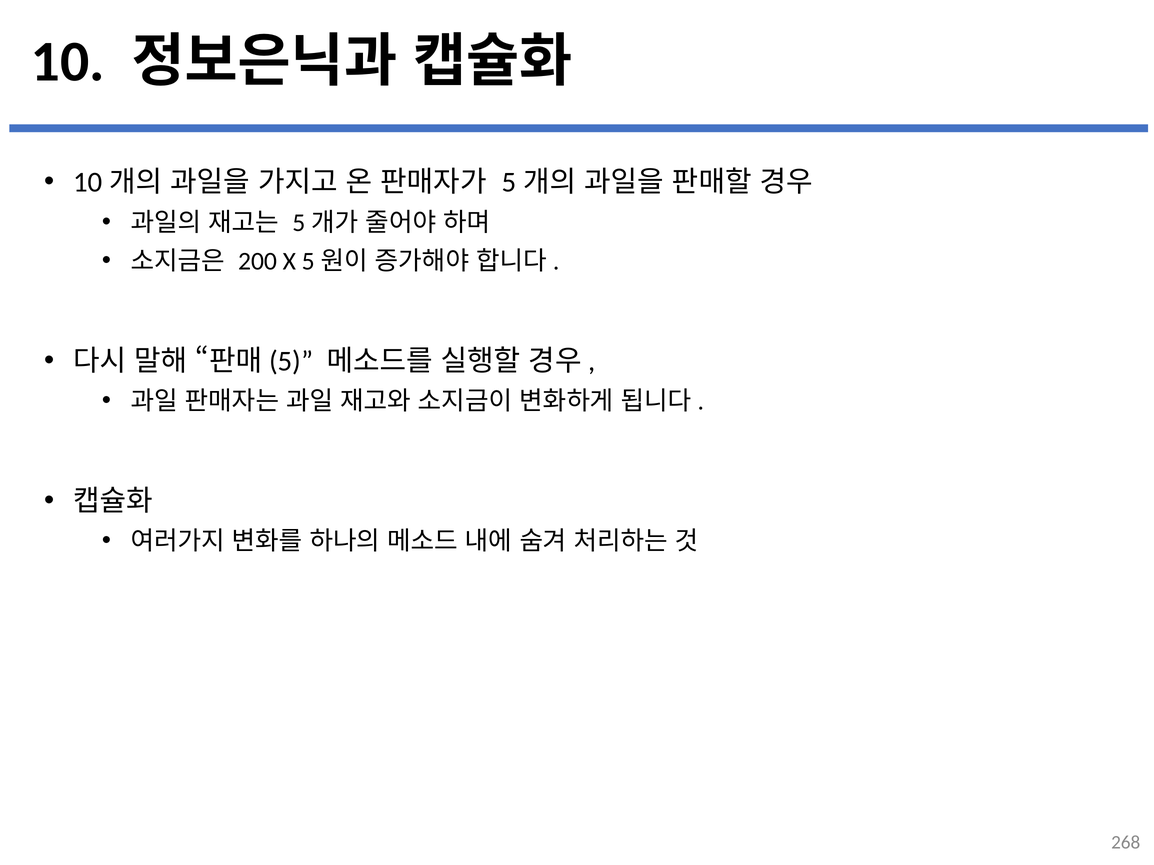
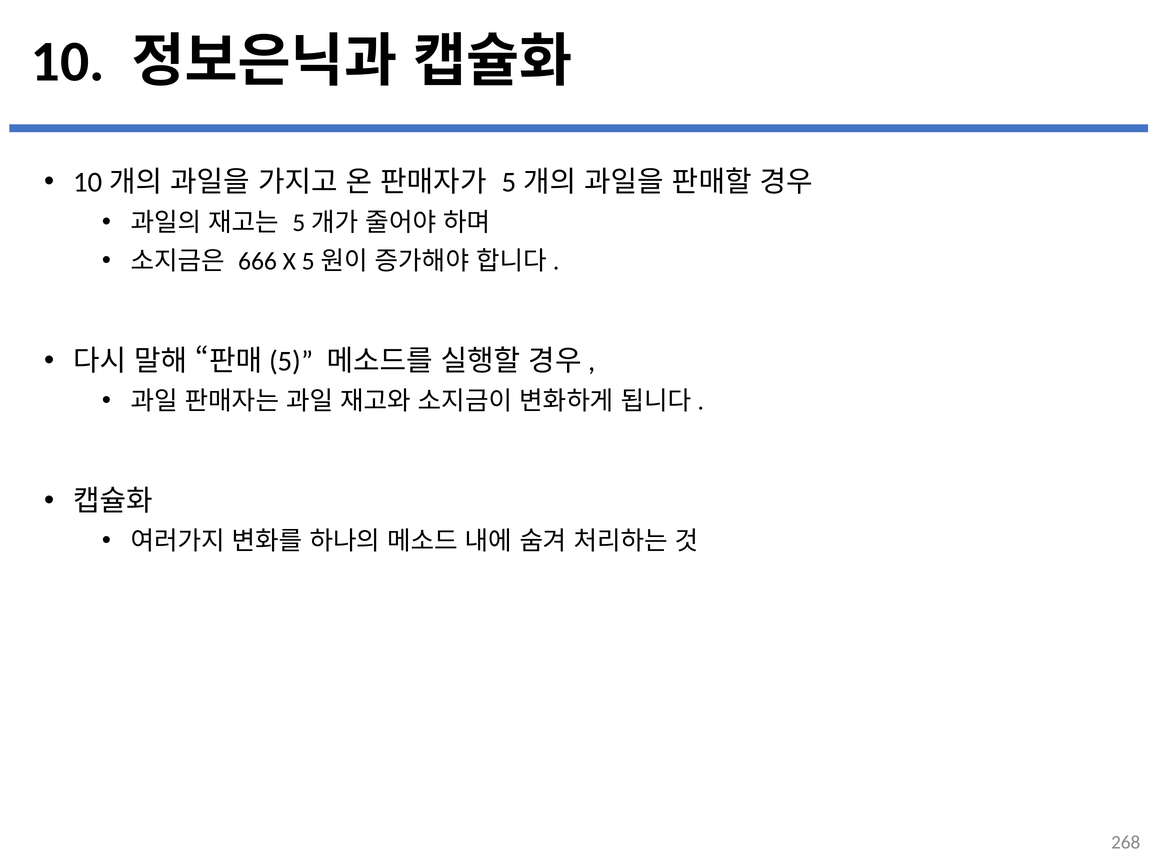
200: 200 -> 666
